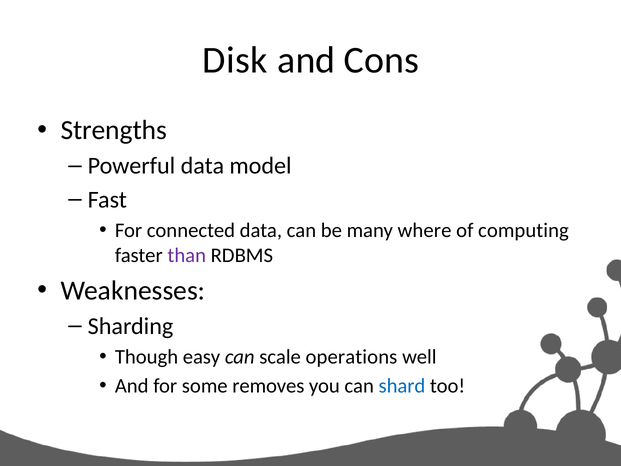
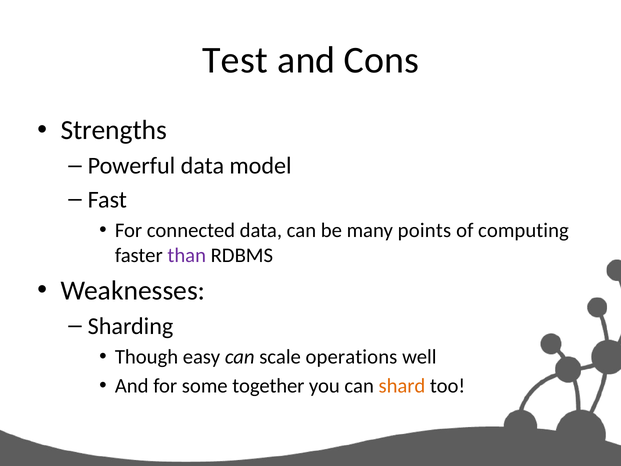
Disk: Disk -> Test
where: where -> points
removes: removes -> together
shard colour: blue -> orange
